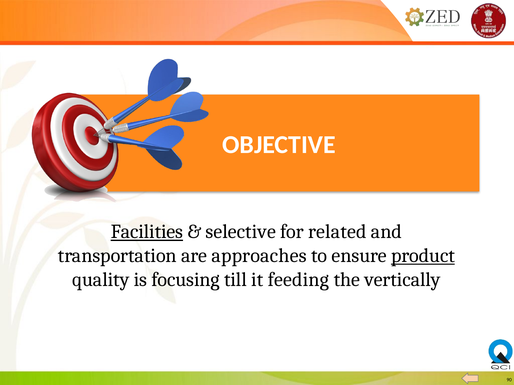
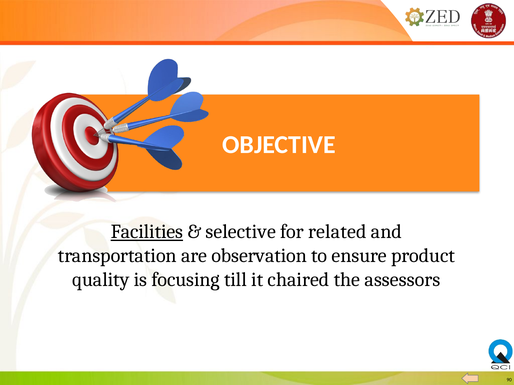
approaches: approaches -> observation
product underline: present -> none
feeding: feeding -> chaired
vertically: vertically -> assessors
